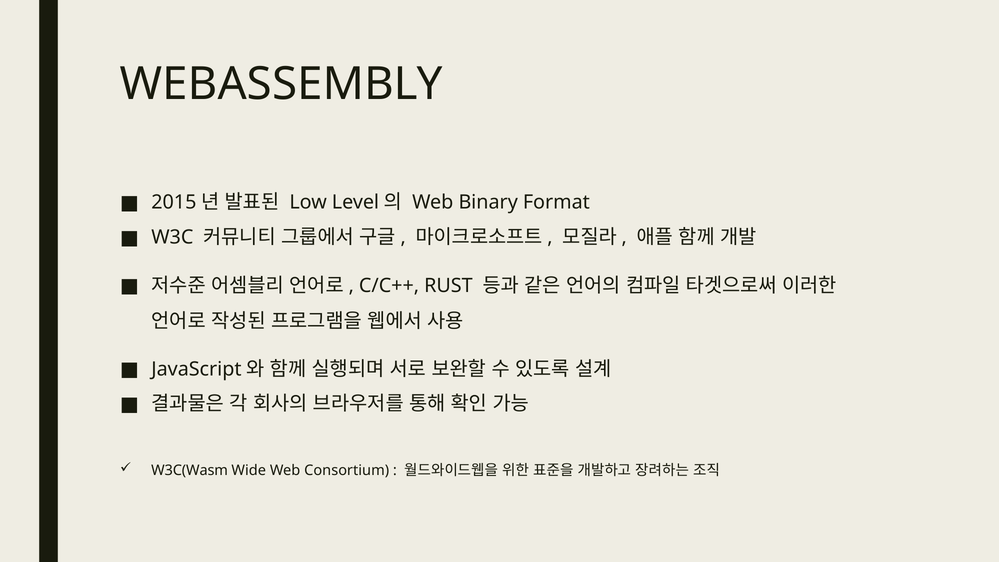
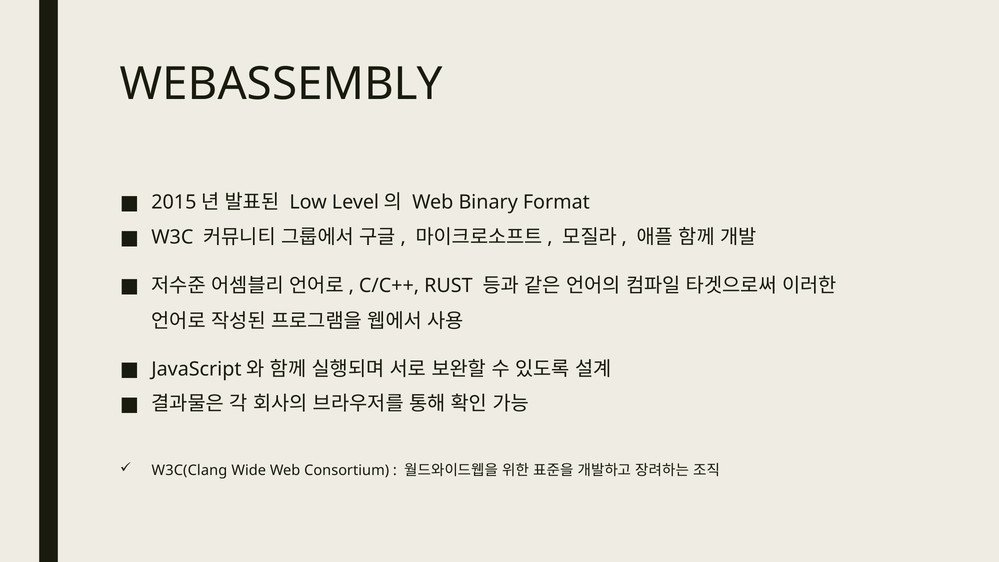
W3C(Wasm: W3C(Wasm -> W3C(Clang
